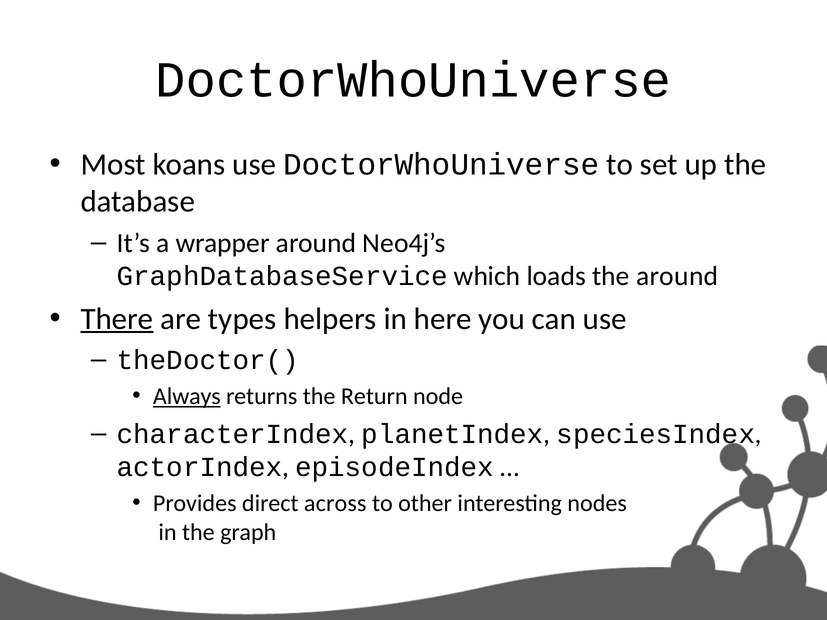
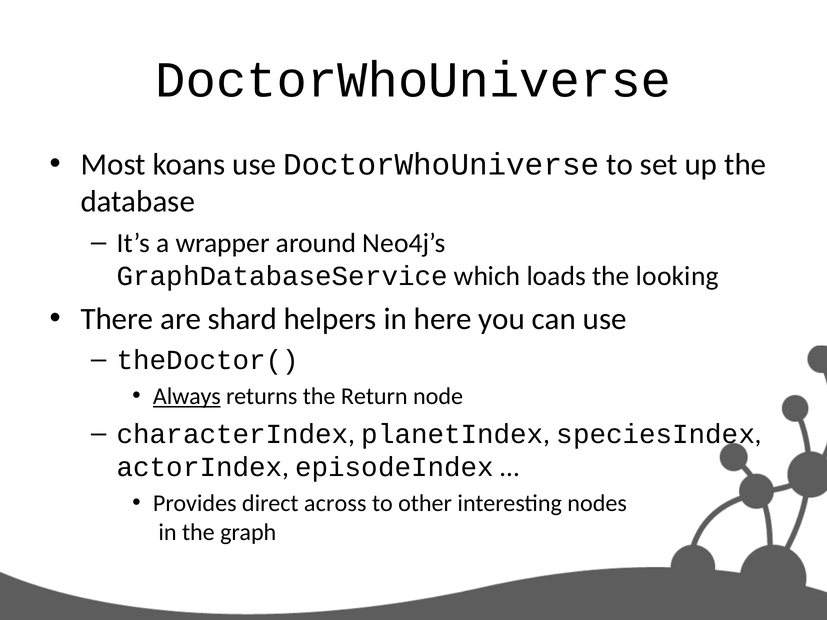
the around: around -> looking
There underline: present -> none
types: types -> shard
